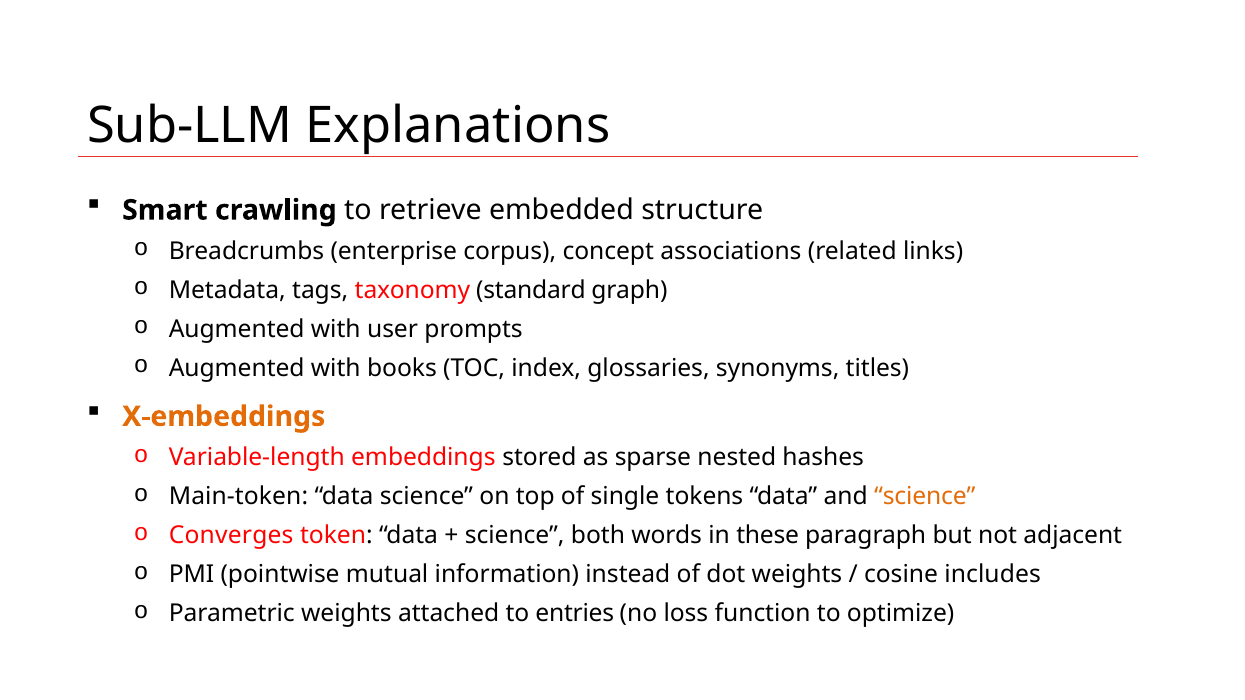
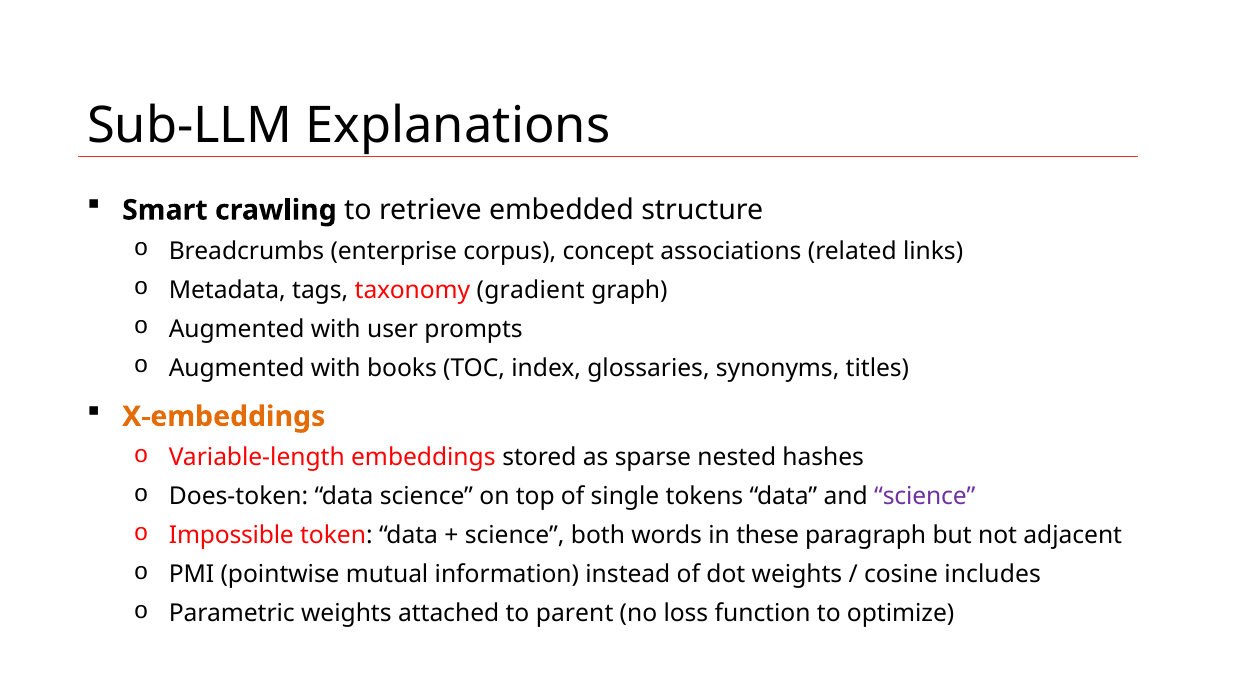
standard: standard -> gradient
Main-token: Main-token -> Does-token
science at (925, 497) colour: orange -> purple
Converges: Converges -> Impossible
entries: entries -> parent
